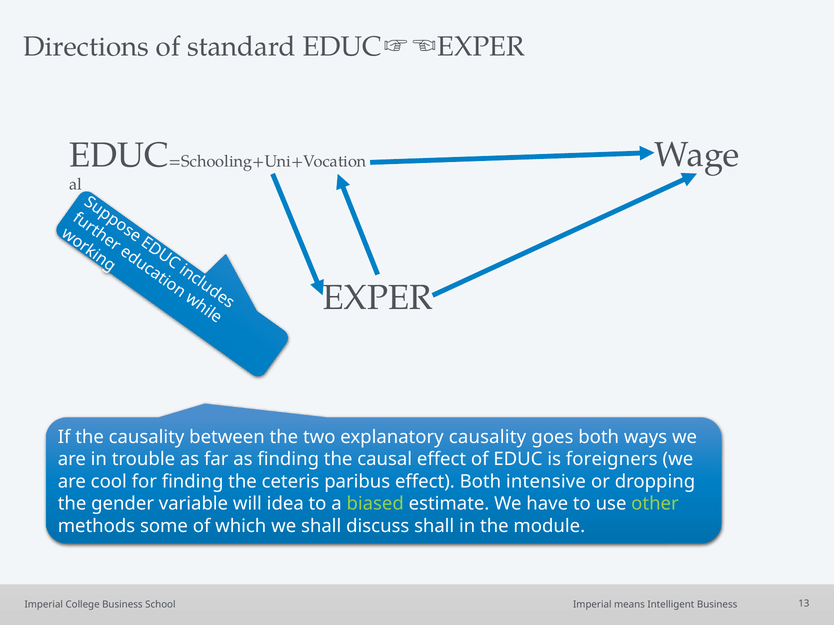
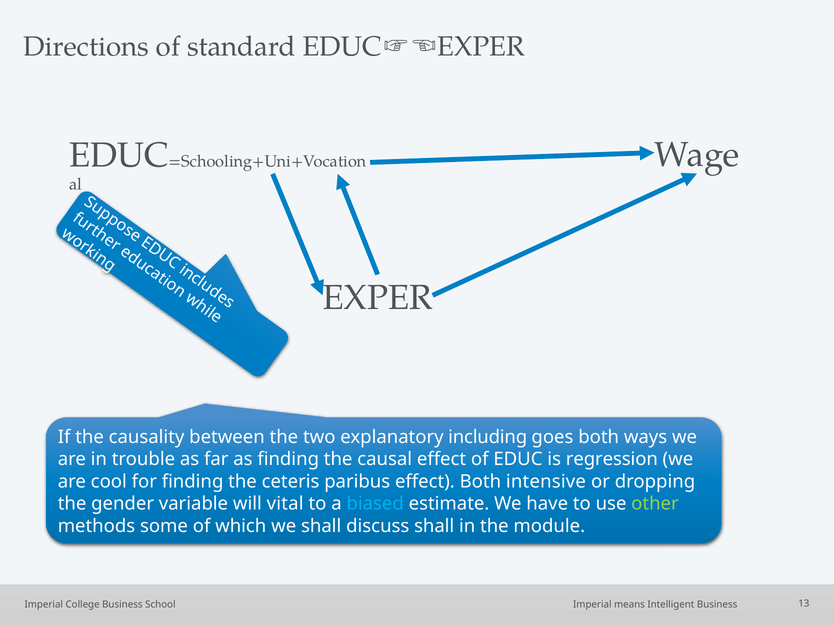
causality at (487, 437): causality -> including
foreigners: foreigners -> regression
idea: idea -> vital
biased colour: light green -> light blue
